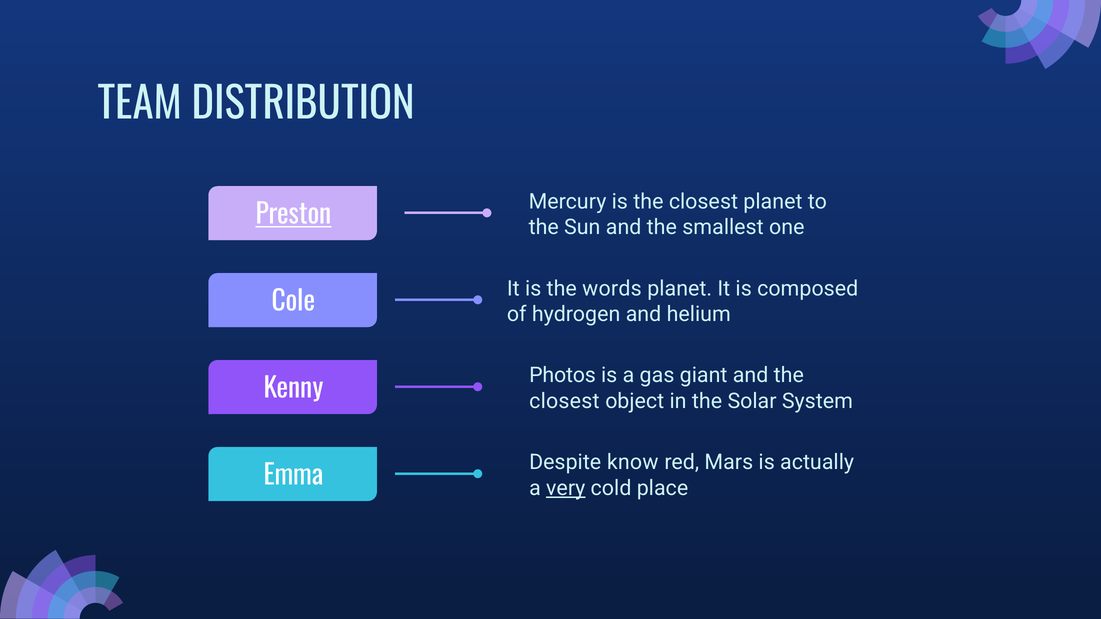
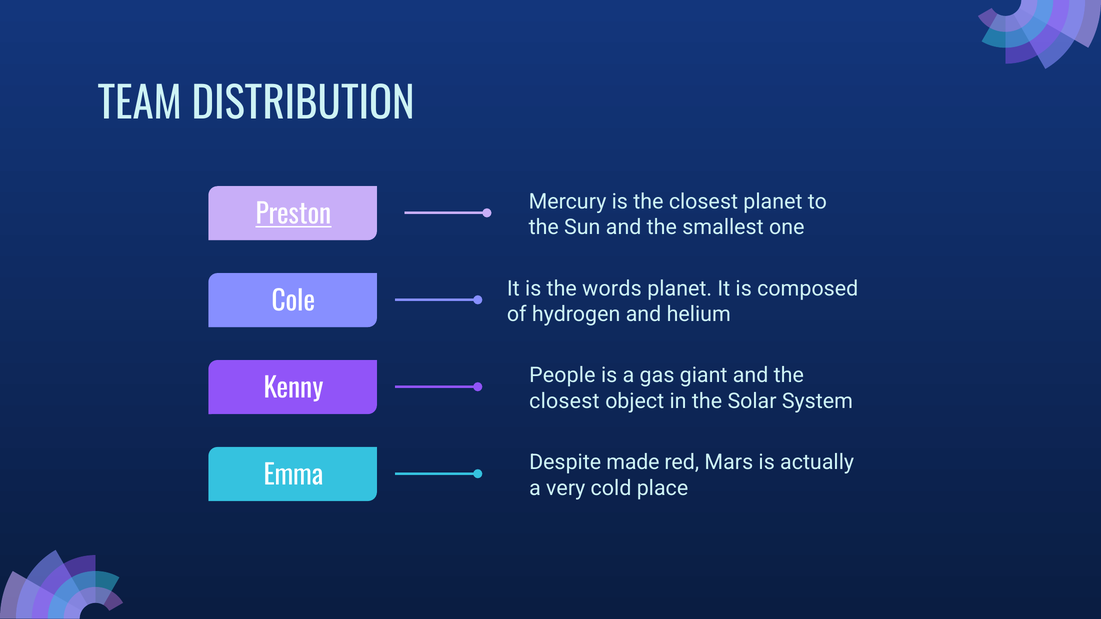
Photos: Photos -> People
know: know -> made
very underline: present -> none
